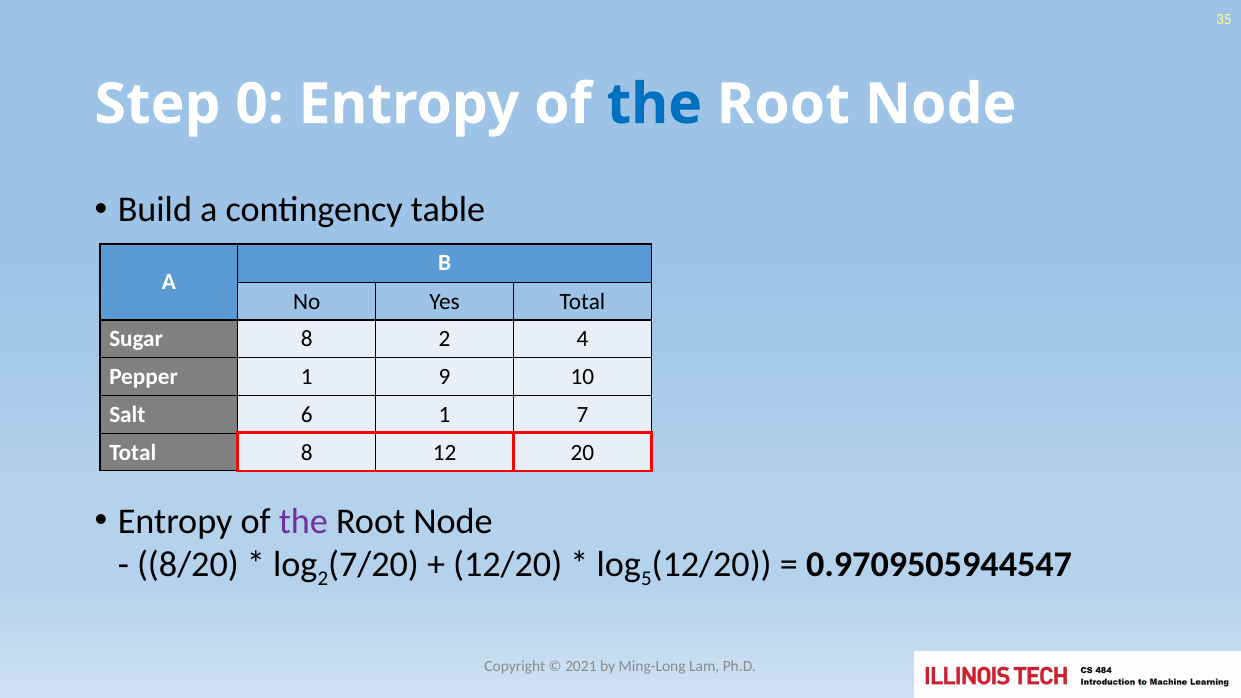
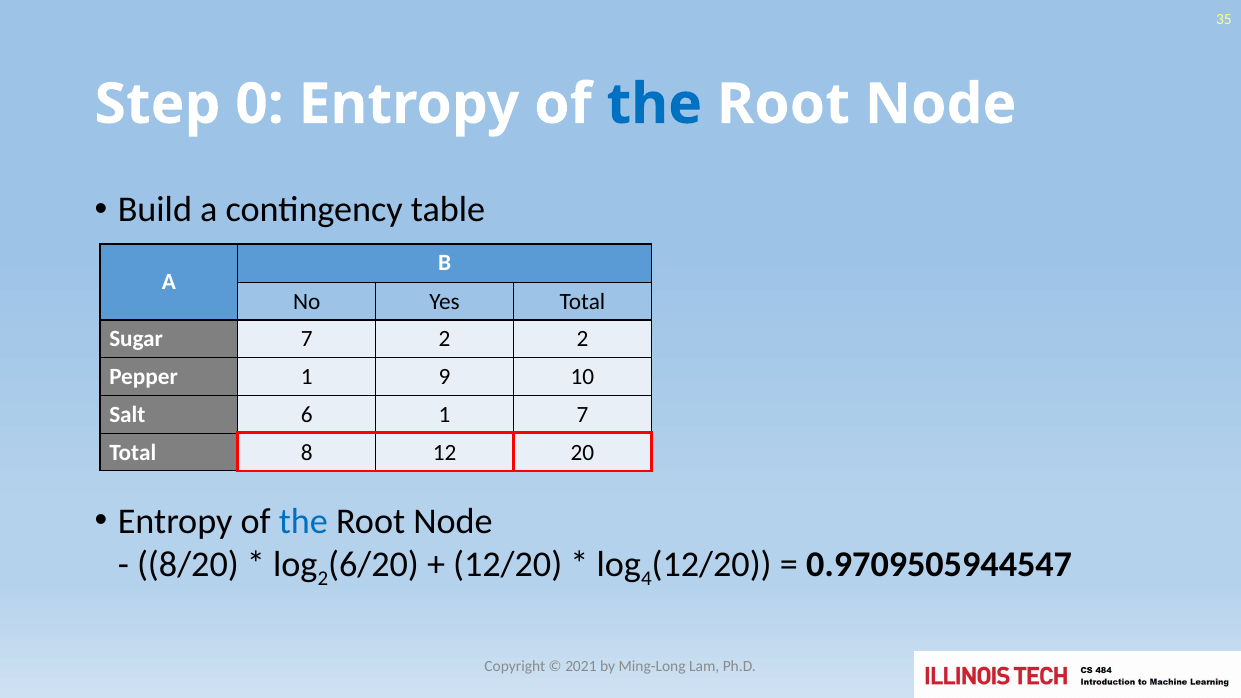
Sugar 8: 8 -> 7
2 4: 4 -> 2
the at (303, 521) colour: purple -> blue
7/20: 7/20 -> 6/20
5: 5 -> 4
